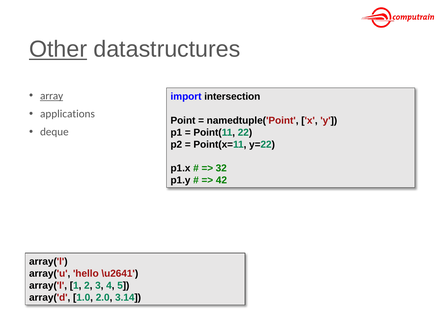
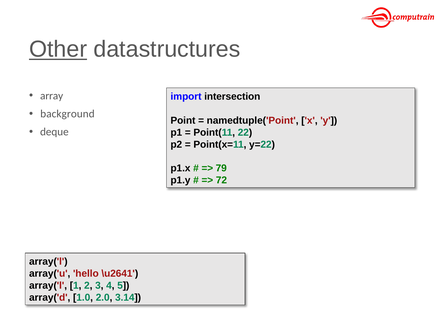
array underline: present -> none
applications: applications -> background
32: 32 -> 79
42: 42 -> 72
